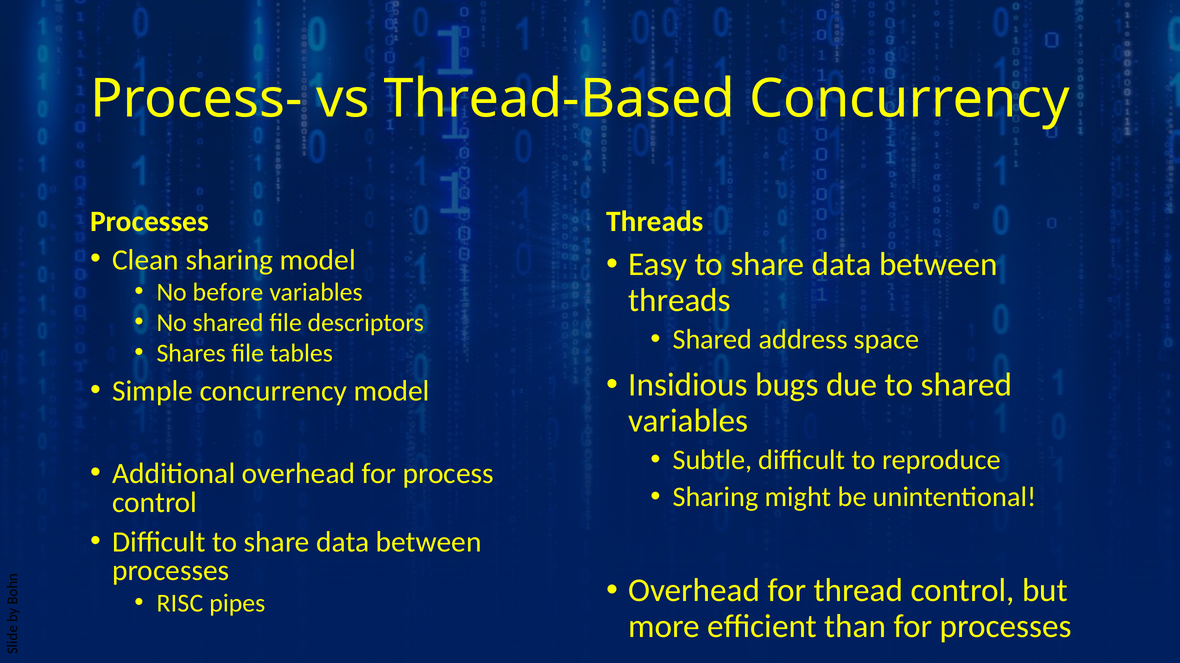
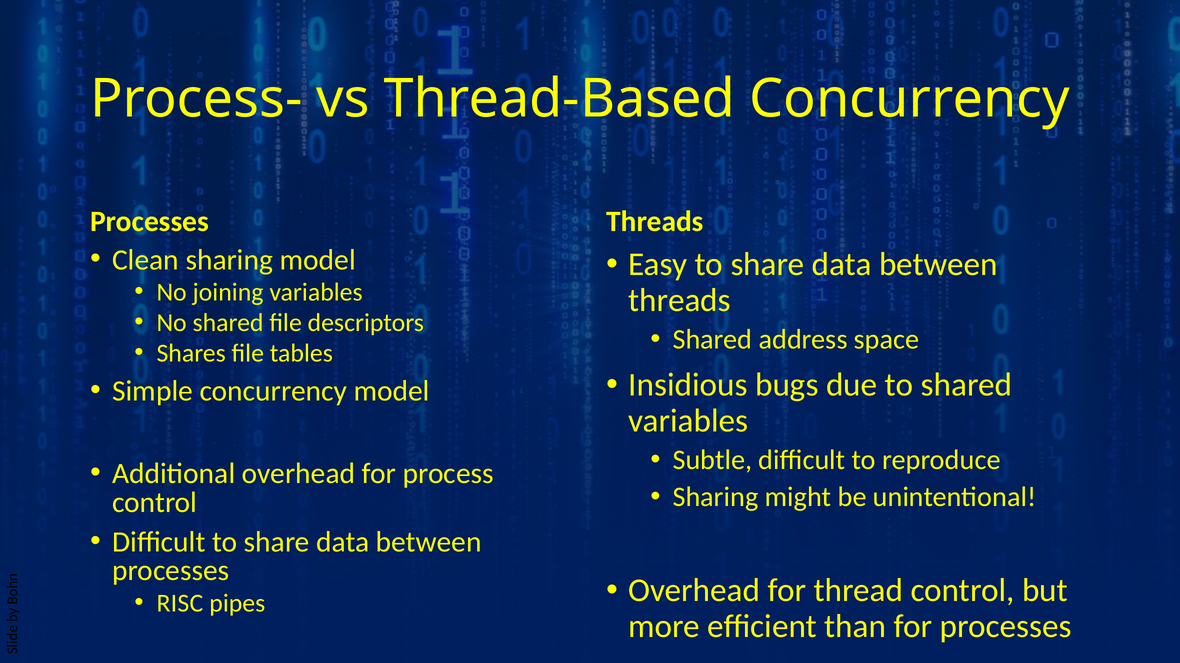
before: before -> joining
